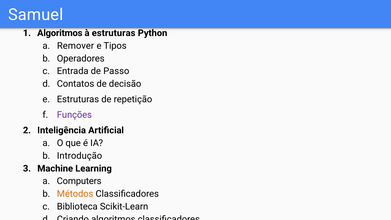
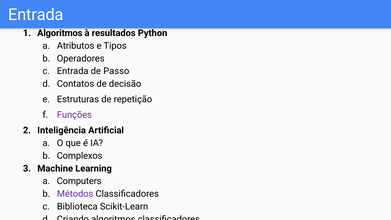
Samuel at (36, 15): Samuel -> Entrada
à estruturas: estruturas -> resultados
Remover: Remover -> Atributos
Introdução: Introdução -> Complexos
Métodos colour: orange -> purple
